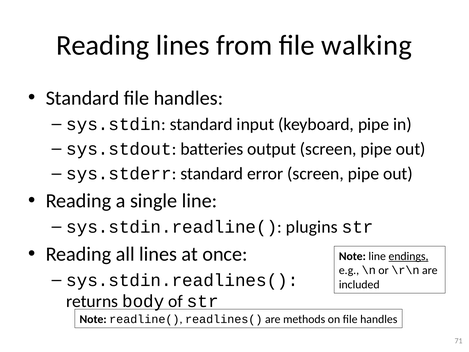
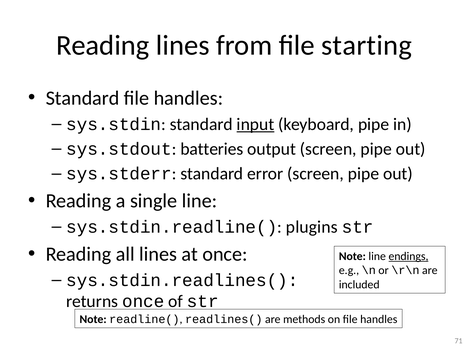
walking: walking -> starting
input underline: none -> present
returns body: body -> once
